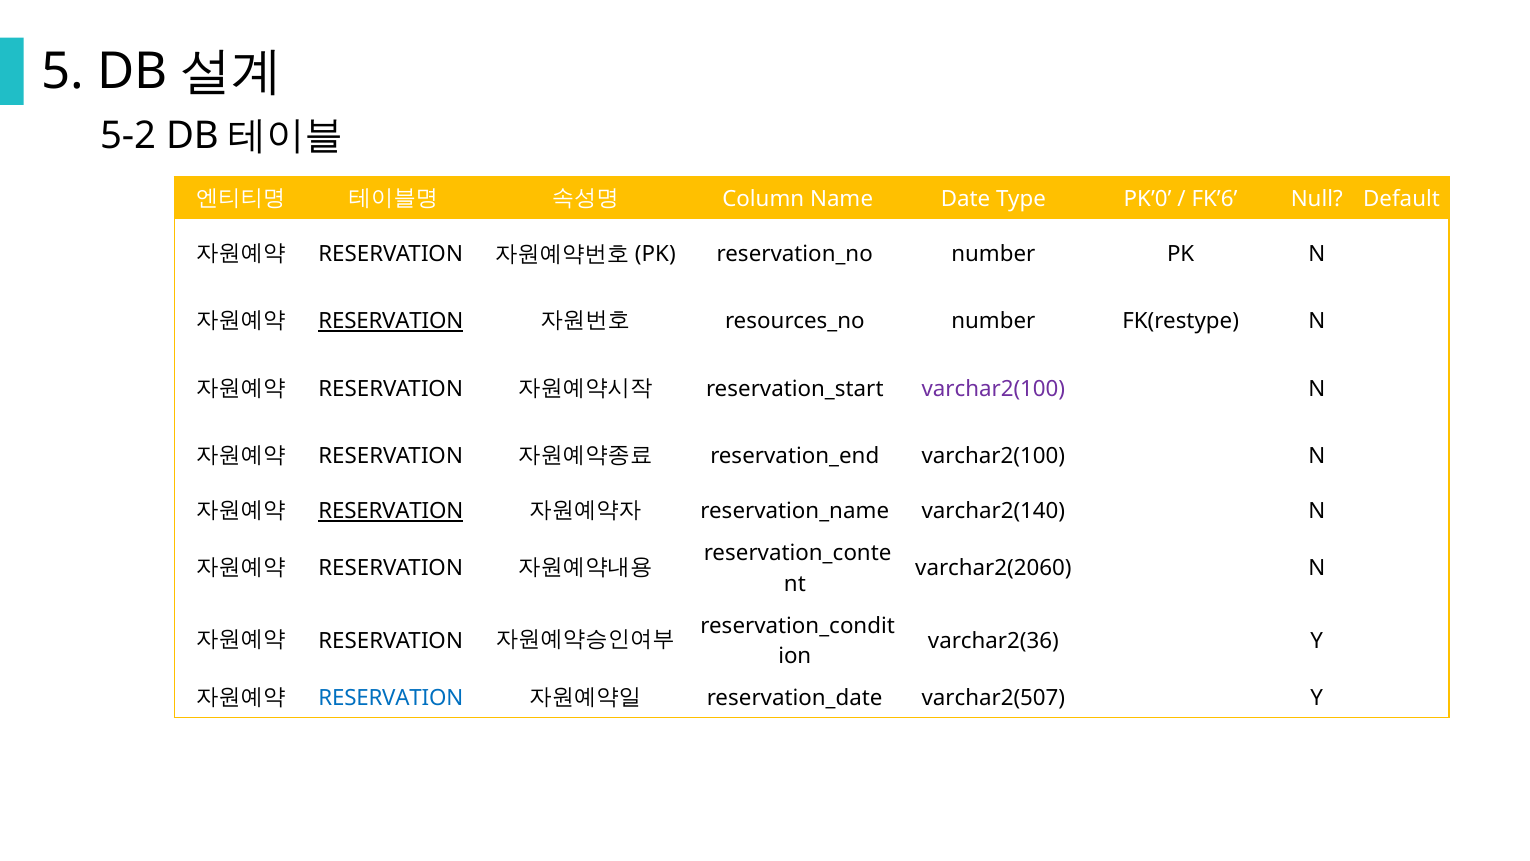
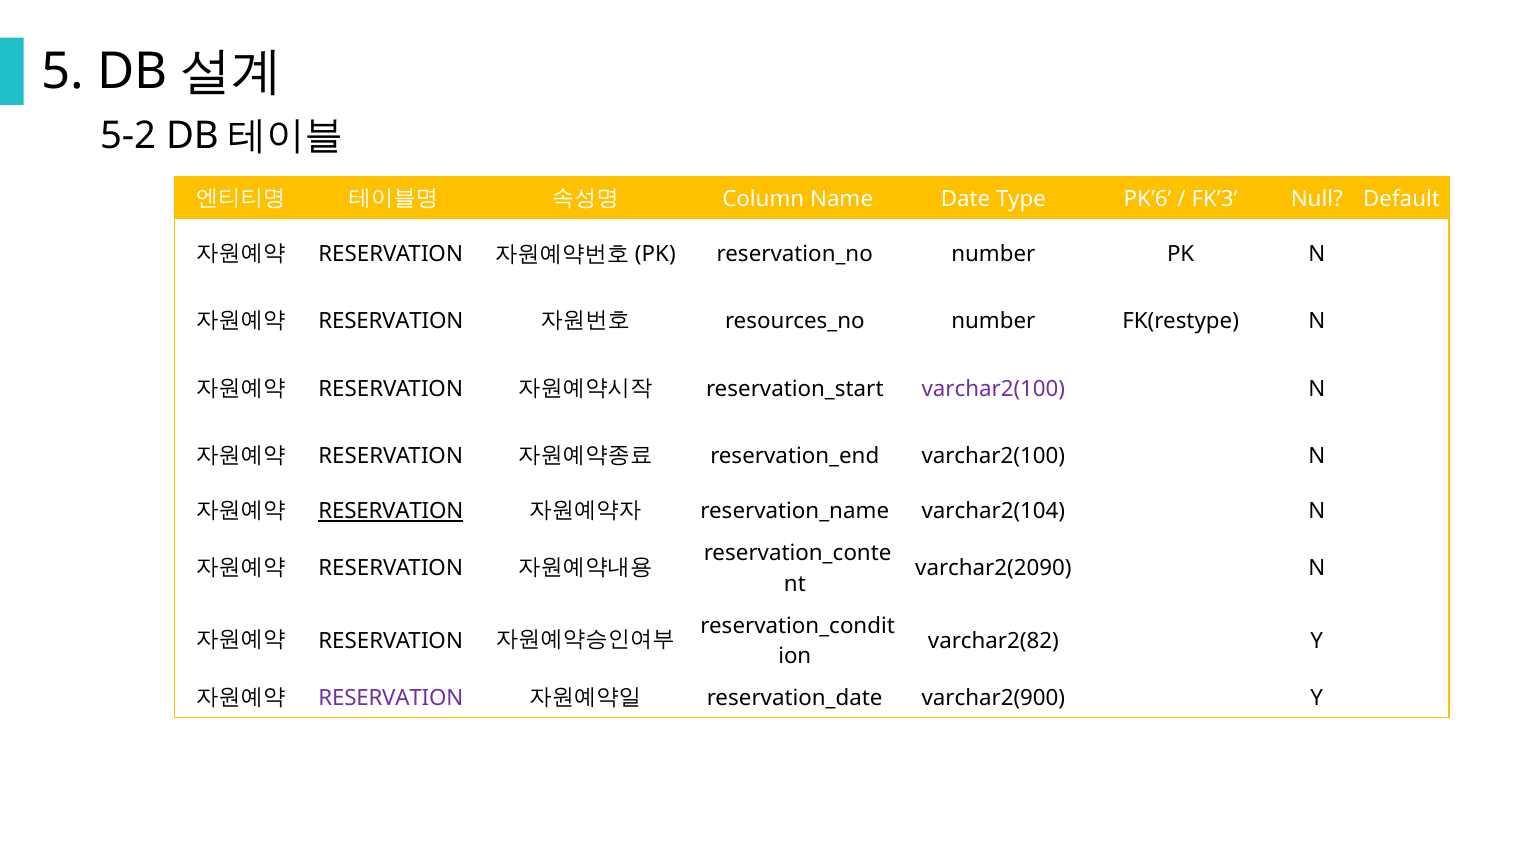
PK’0: PK’0 -> PK’6
FK’6: FK’6 -> FK’3
RESERVATION at (391, 321) underline: present -> none
varchar2(140: varchar2(140 -> varchar2(104
varchar2(2060: varchar2(2060 -> varchar2(2090
varchar2(36: varchar2(36 -> varchar2(82
RESERVATION at (391, 698) colour: blue -> purple
varchar2(507: varchar2(507 -> varchar2(900
